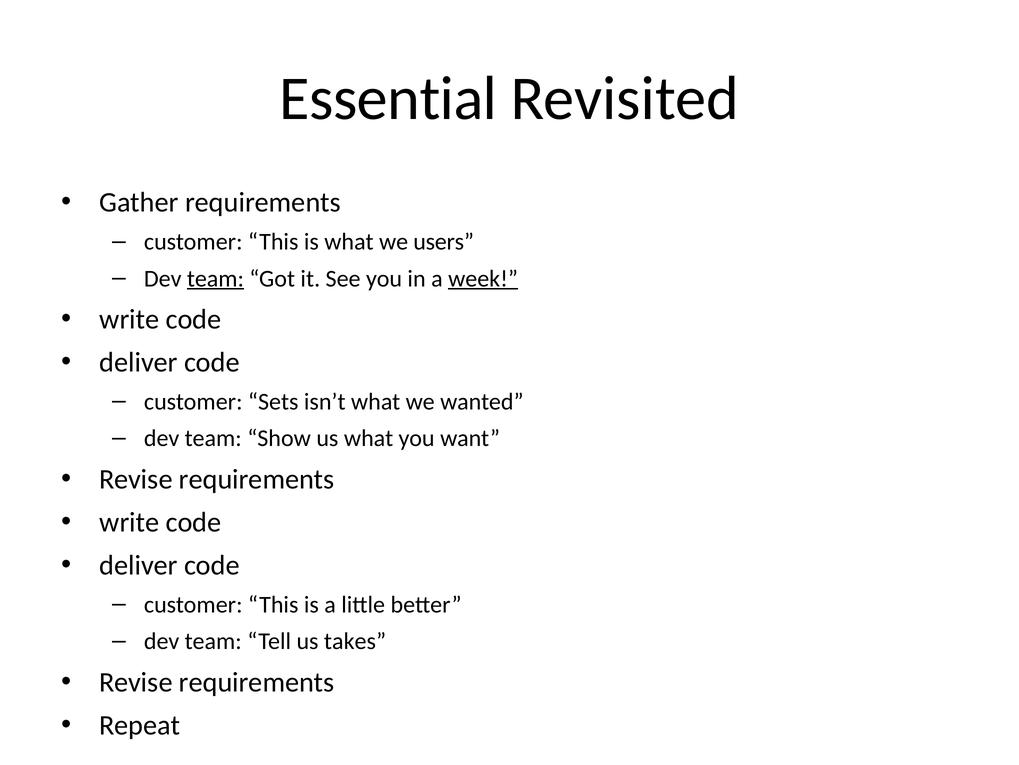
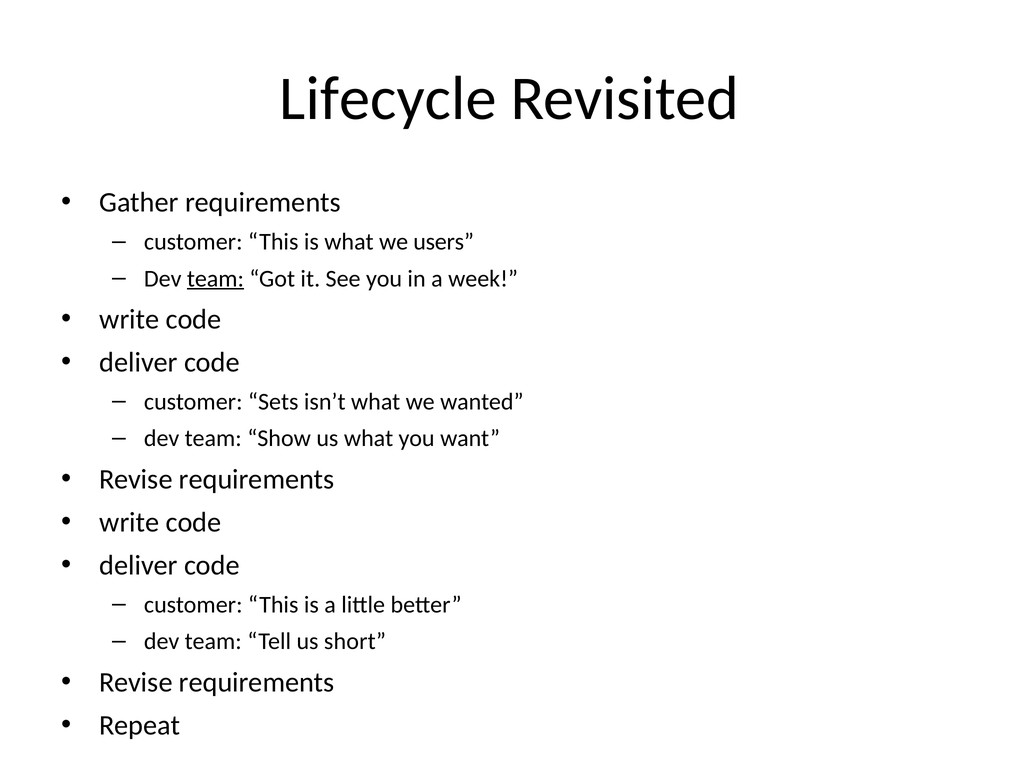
Essential: Essential -> Lifecycle
week underline: present -> none
takes: takes -> short
